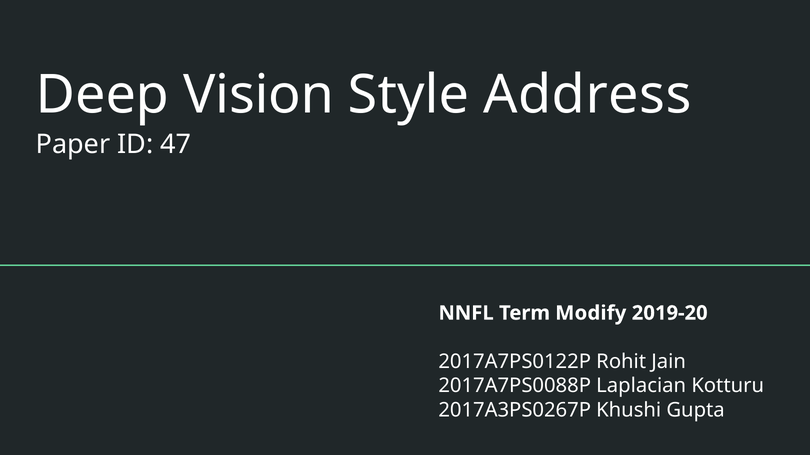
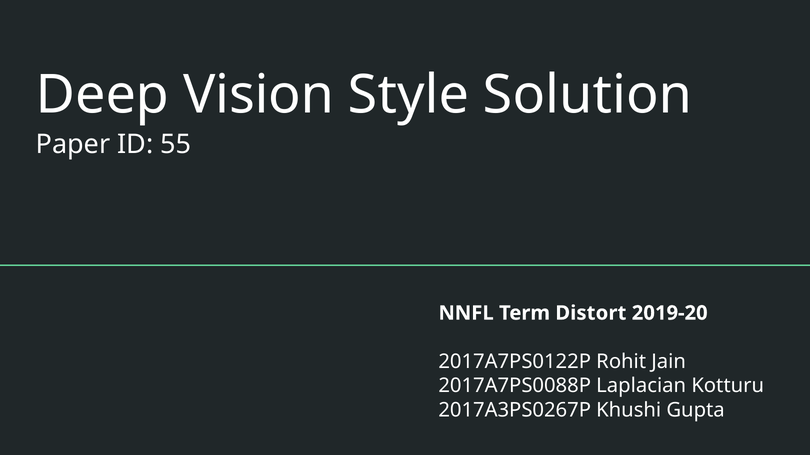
Address: Address -> Solution
47: 47 -> 55
Modify: Modify -> Distort
